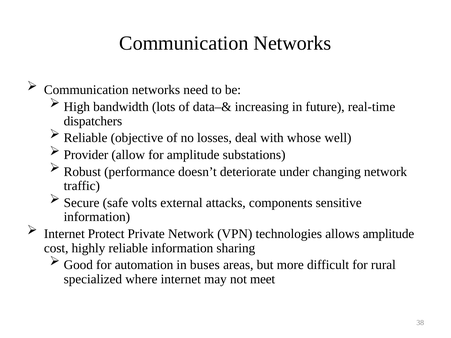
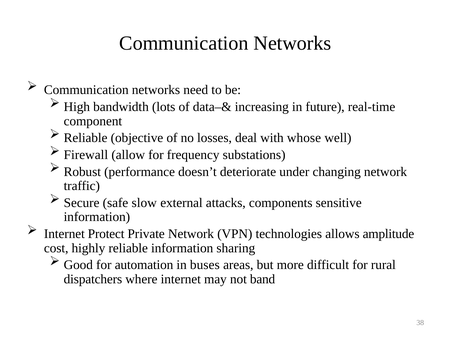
dispatchers: dispatchers -> component
Provider: Provider -> Firewall
for amplitude: amplitude -> frequency
volts: volts -> slow
specialized: specialized -> dispatchers
meet: meet -> band
